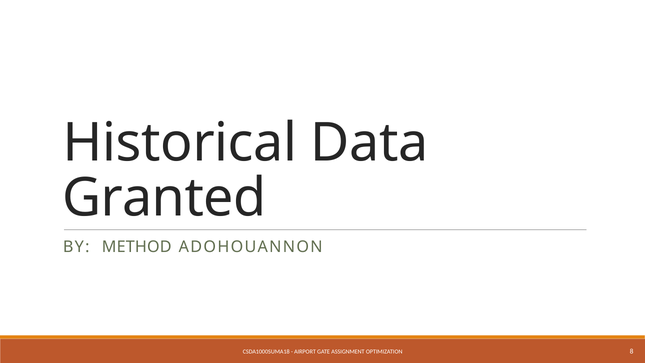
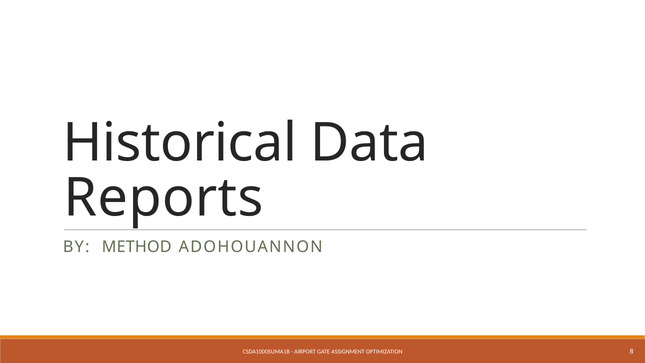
Granted: Granted -> Reports
